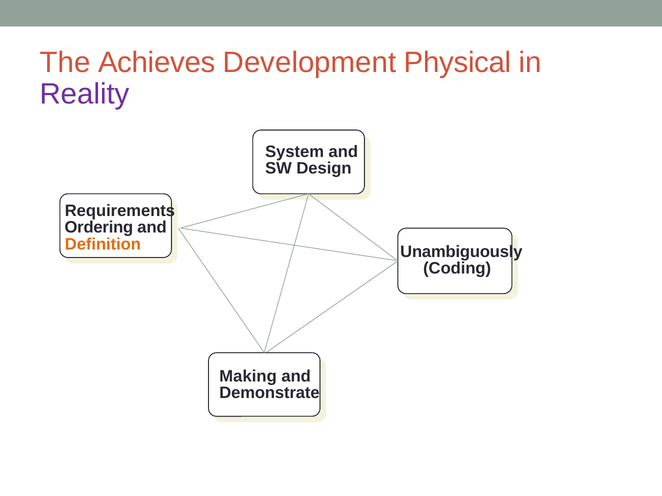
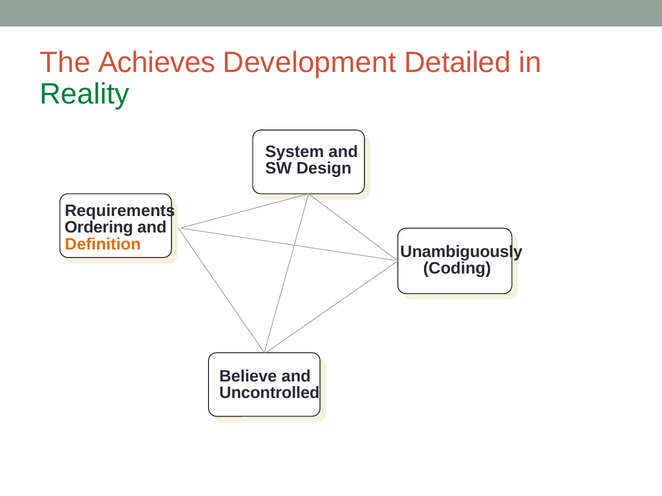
Physical: Physical -> Detailed
Reality colour: purple -> green
Making: Making -> Believe
Demonstrate: Demonstrate -> Uncontrolled
